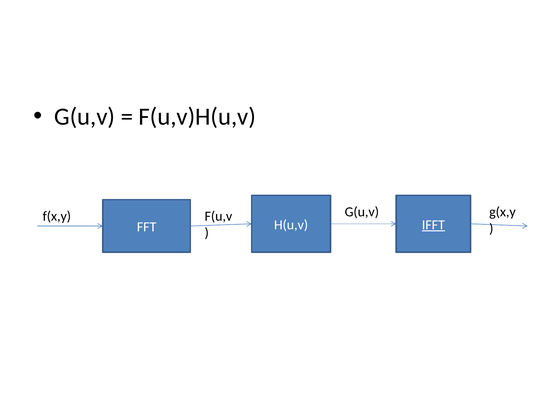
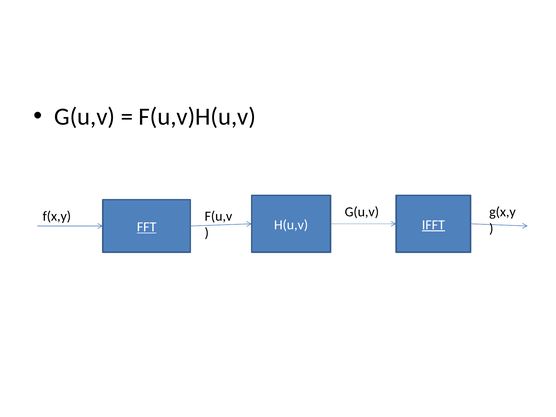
FFT underline: none -> present
